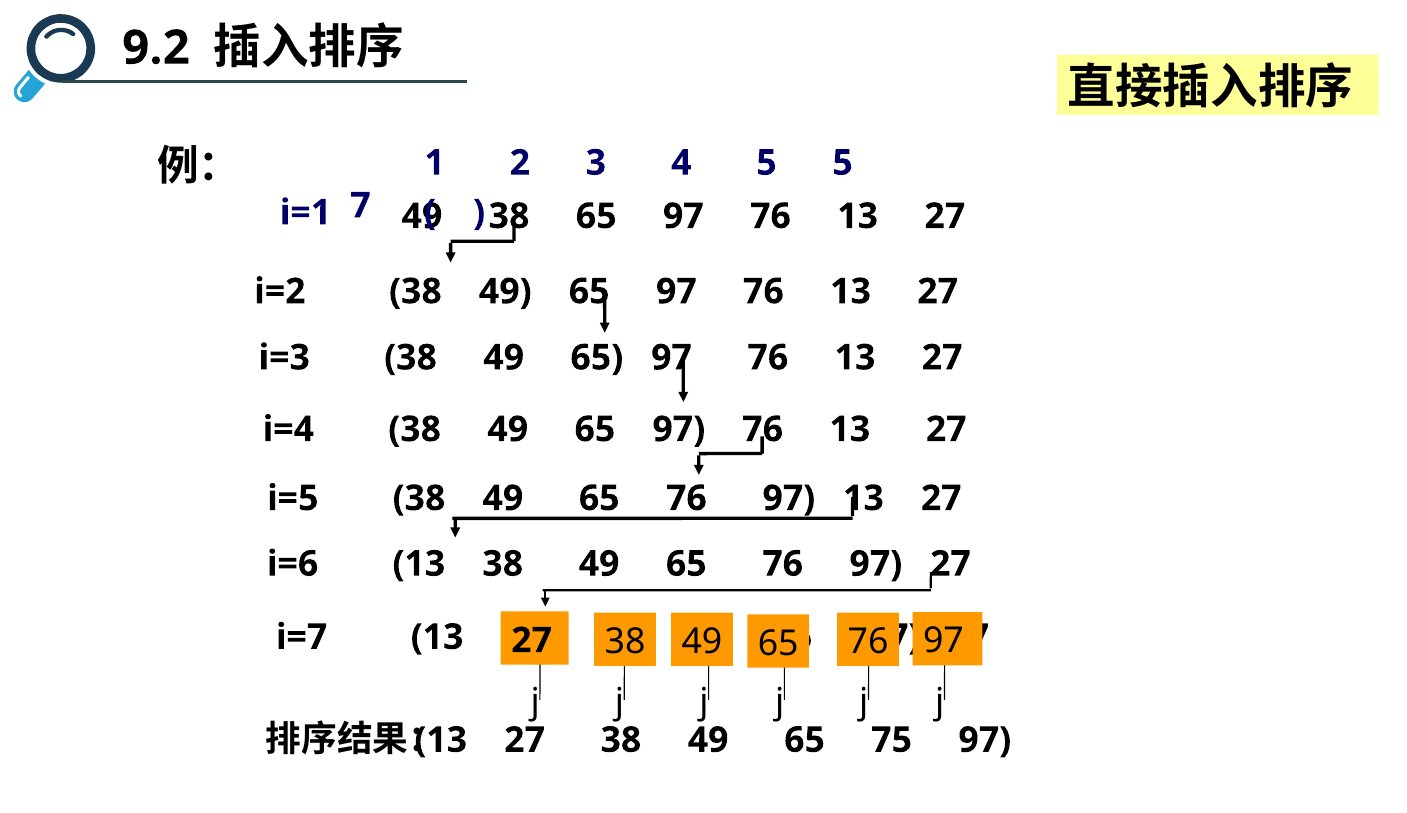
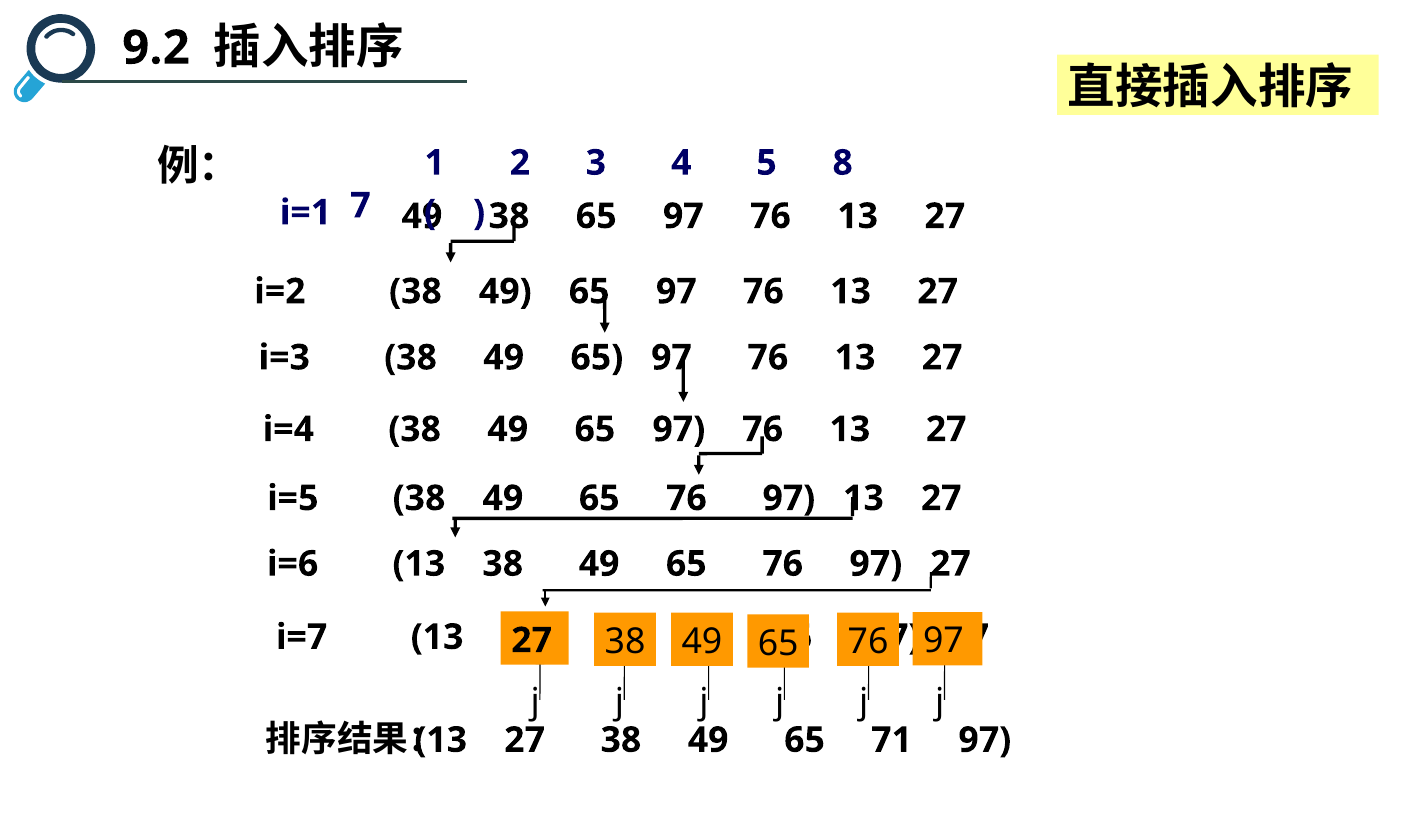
5 5: 5 -> 8
75: 75 -> 71
